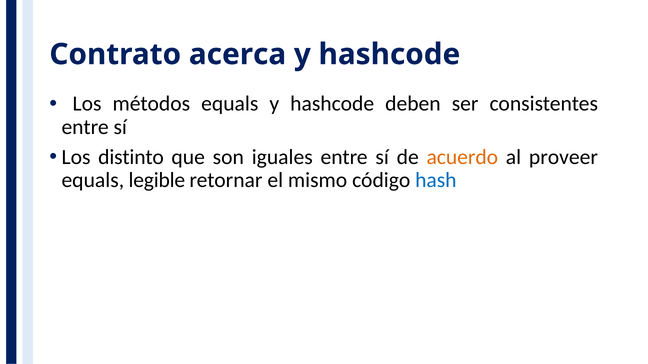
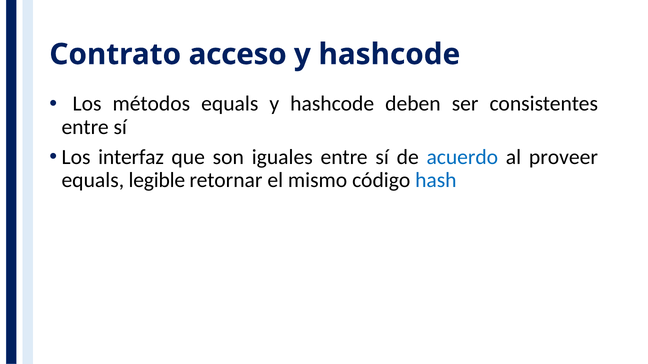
acerca: acerca -> acceso
distinto: distinto -> interfaz
acuerdo colour: orange -> blue
